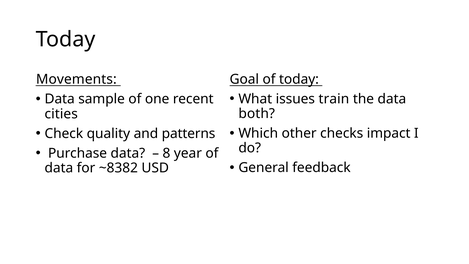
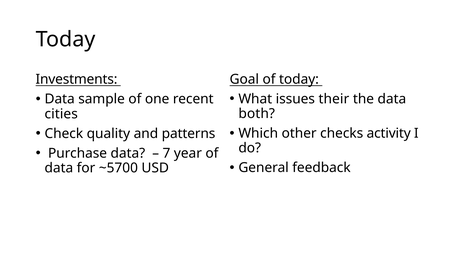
Movements: Movements -> Investments
train: train -> their
impact: impact -> activity
8: 8 -> 7
~8382: ~8382 -> ~5700
